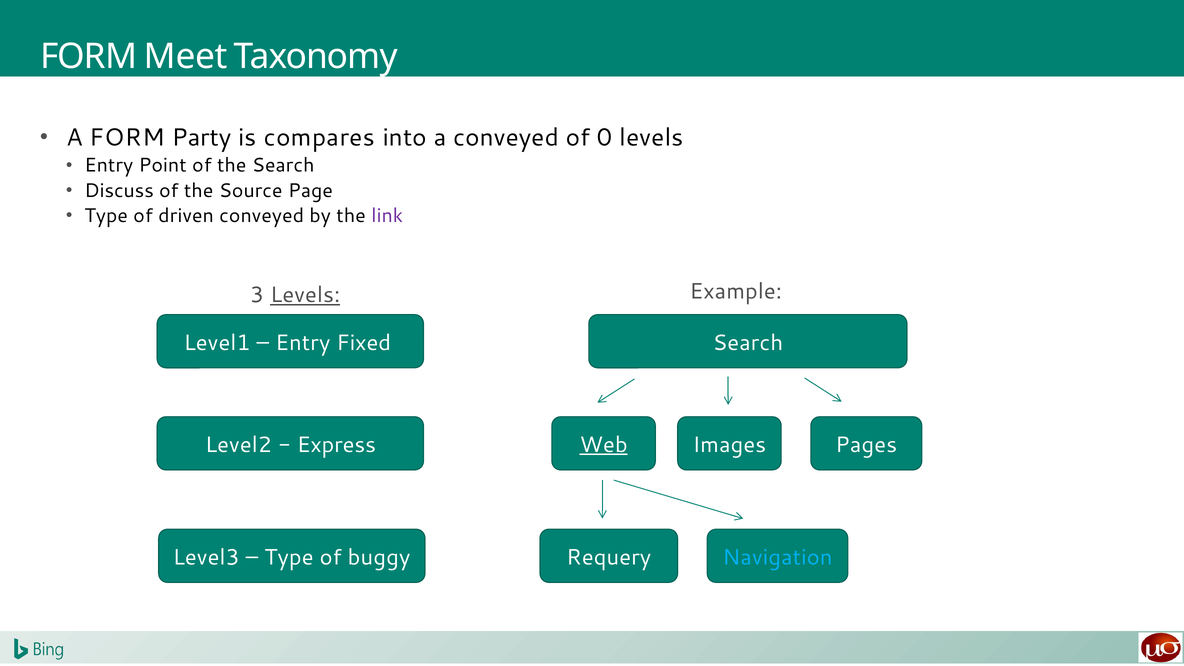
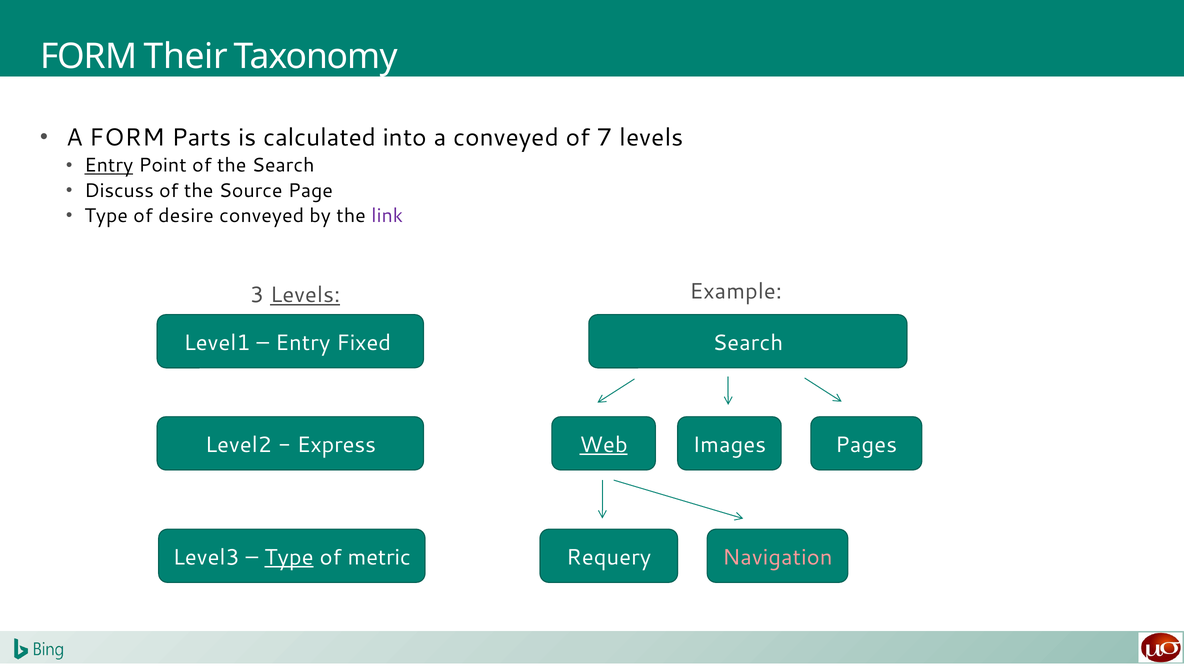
Meet: Meet -> Their
Party: Party -> Parts
compares: compares -> calculated
0: 0 -> 7
Entry at (109, 165) underline: none -> present
driven: driven -> desire
Type at (289, 557) underline: none -> present
buggy: buggy -> metric
Navigation colour: light blue -> pink
